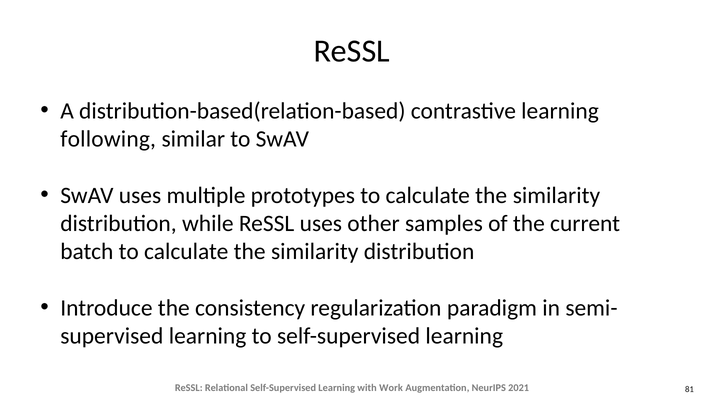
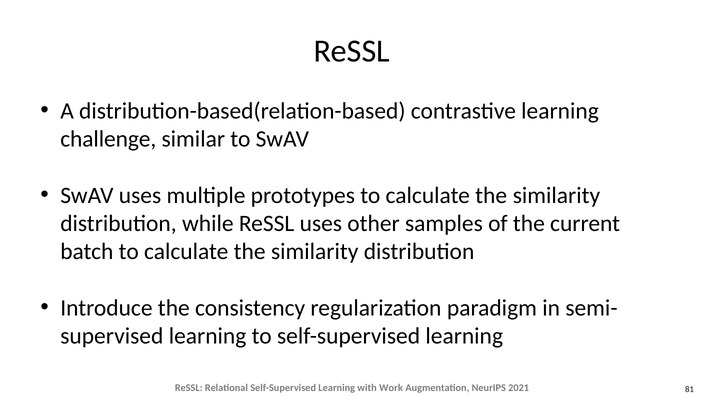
following: following -> challenge
